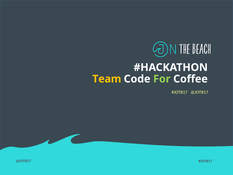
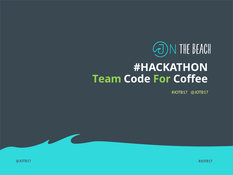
Team colour: yellow -> light green
